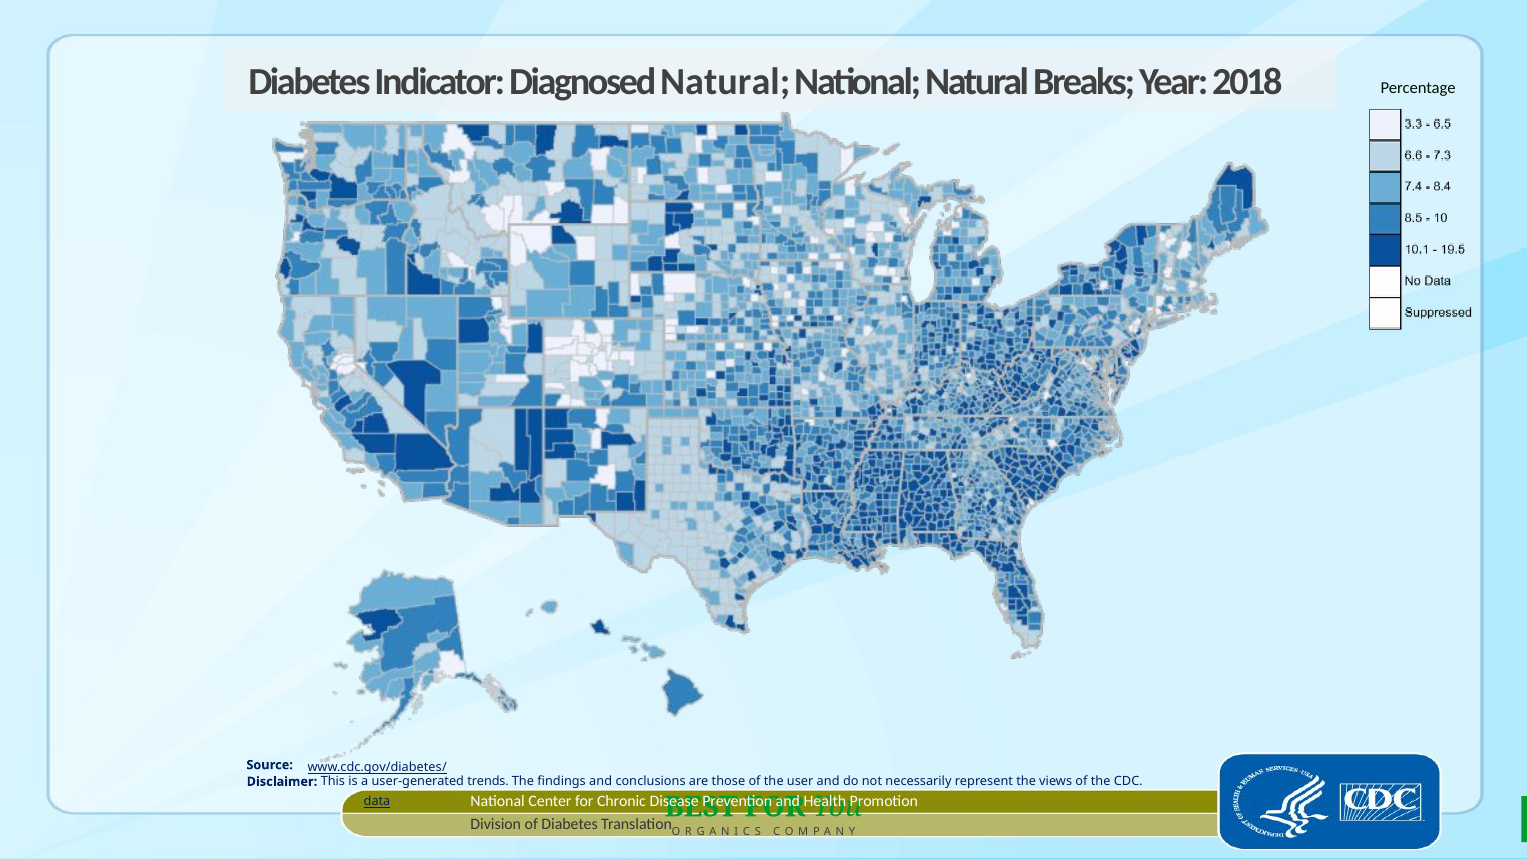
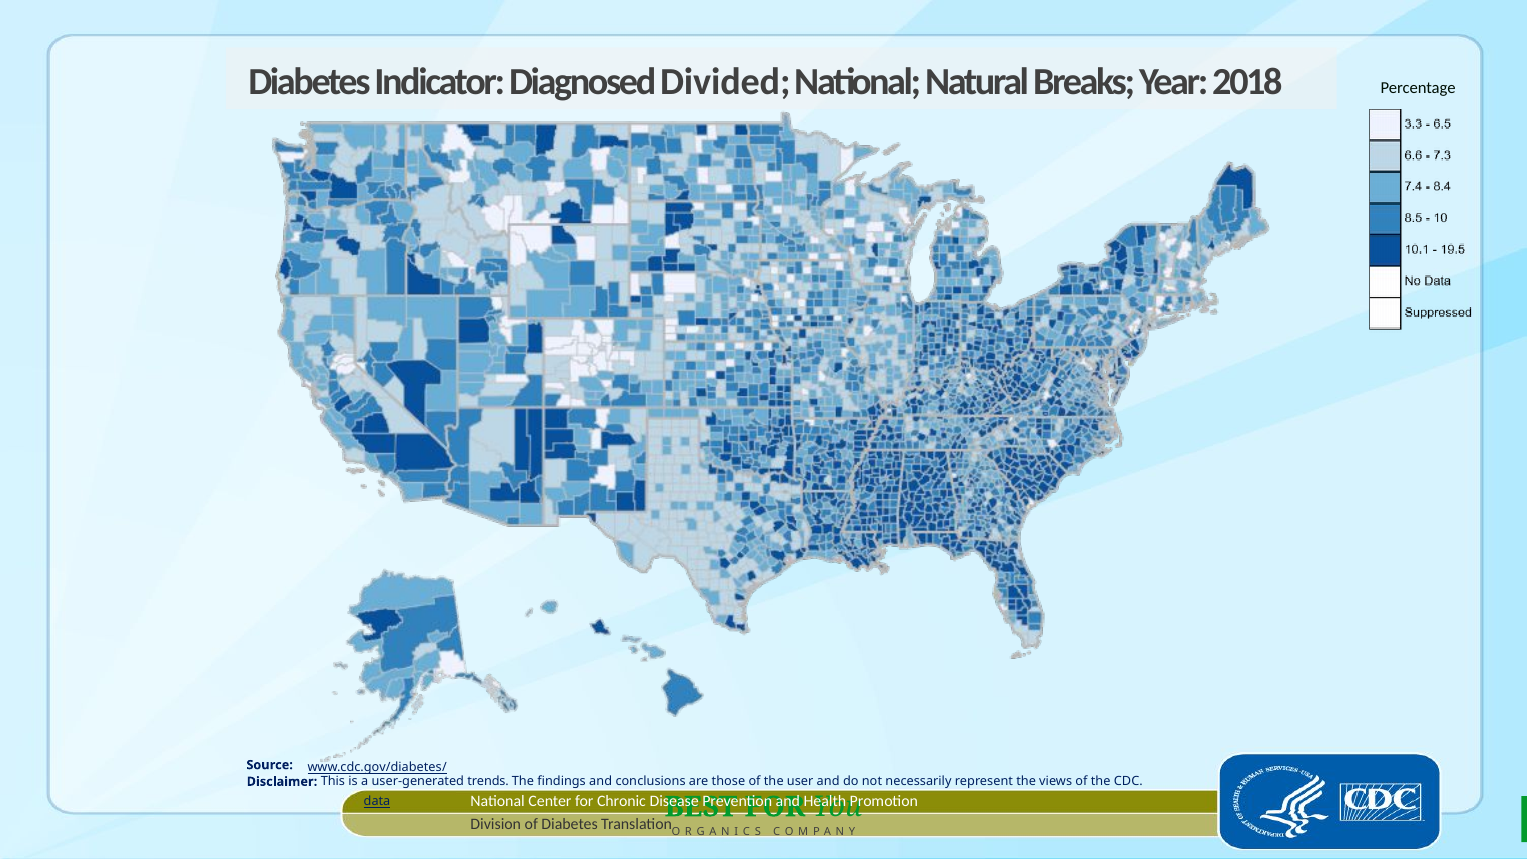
Diagnosed Natural: Natural -> Divided
